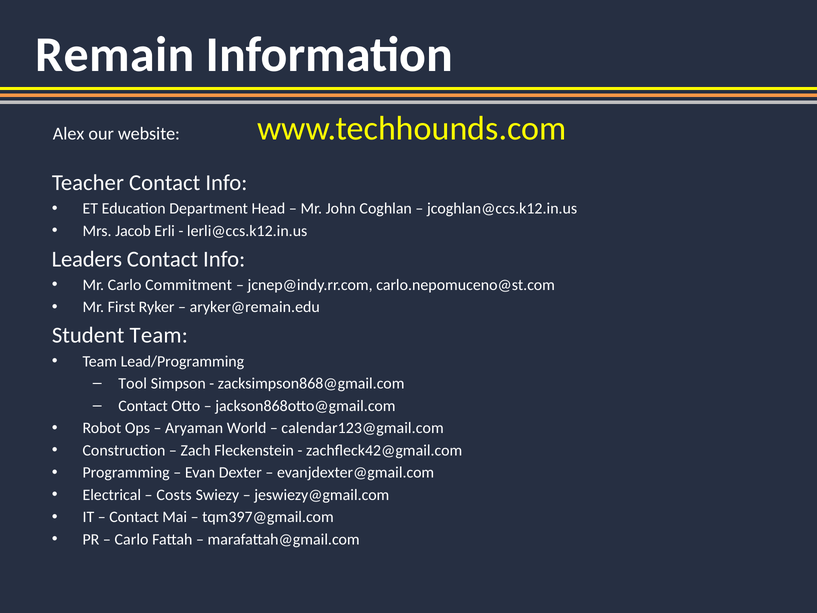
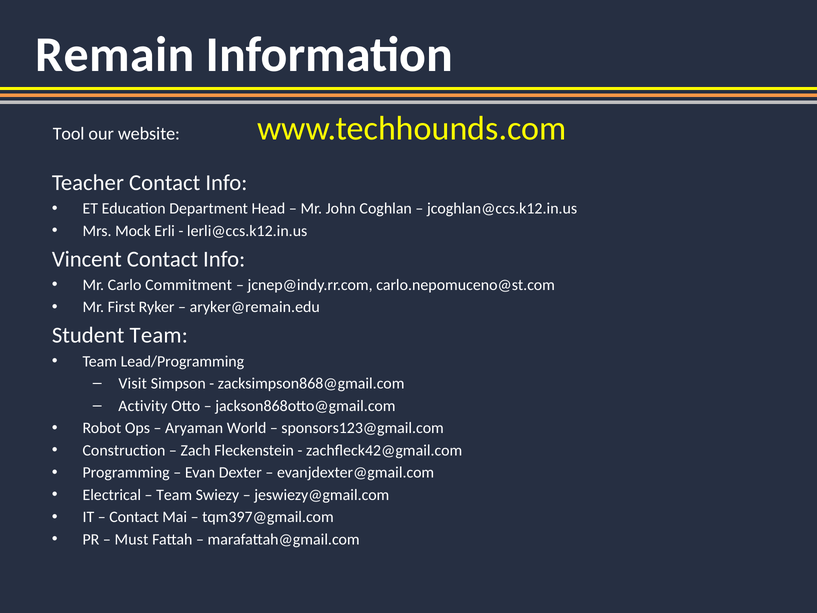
Alex: Alex -> Tool
Jacob: Jacob -> Mock
Leaders: Leaders -> Vincent
Tool: Tool -> Visit
Contact at (143, 406): Contact -> Activity
calendar123@gmail.com: calendar123@gmail.com -> sponsors123@gmail.com
Costs at (174, 495): Costs -> Team
Carlo at (132, 539): Carlo -> Must
